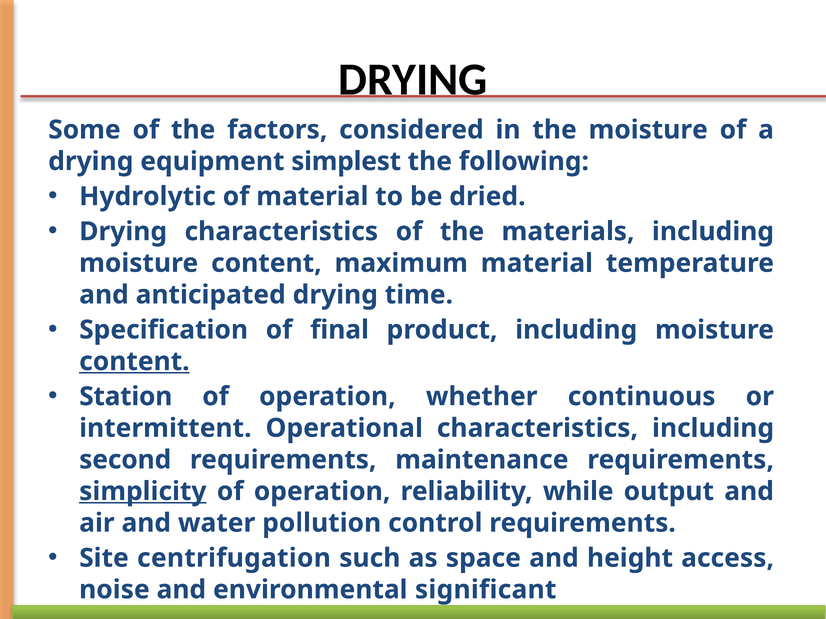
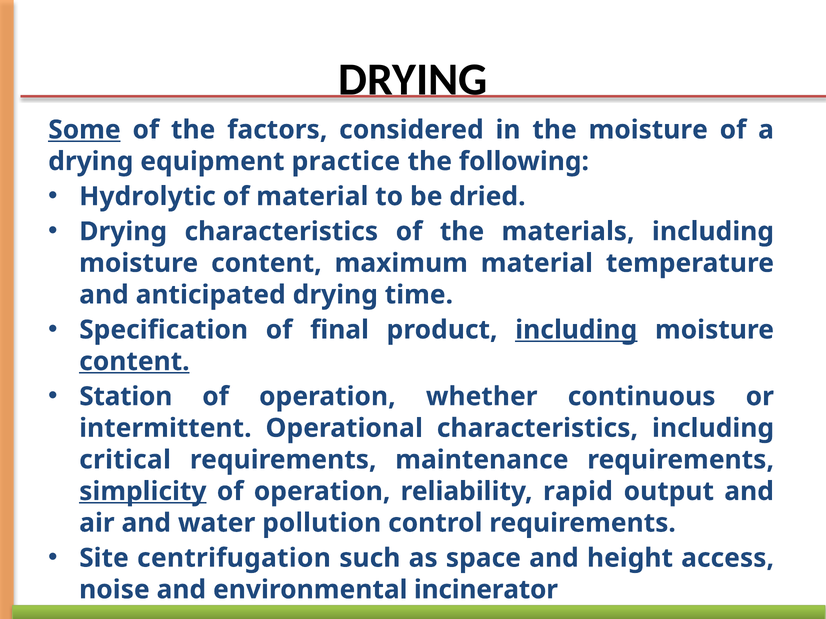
Some underline: none -> present
simplest: simplest -> practice
including at (576, 330) underline: none -> present
second: second -> critical
while: while -> rapid
significant: significant -> incinerator
